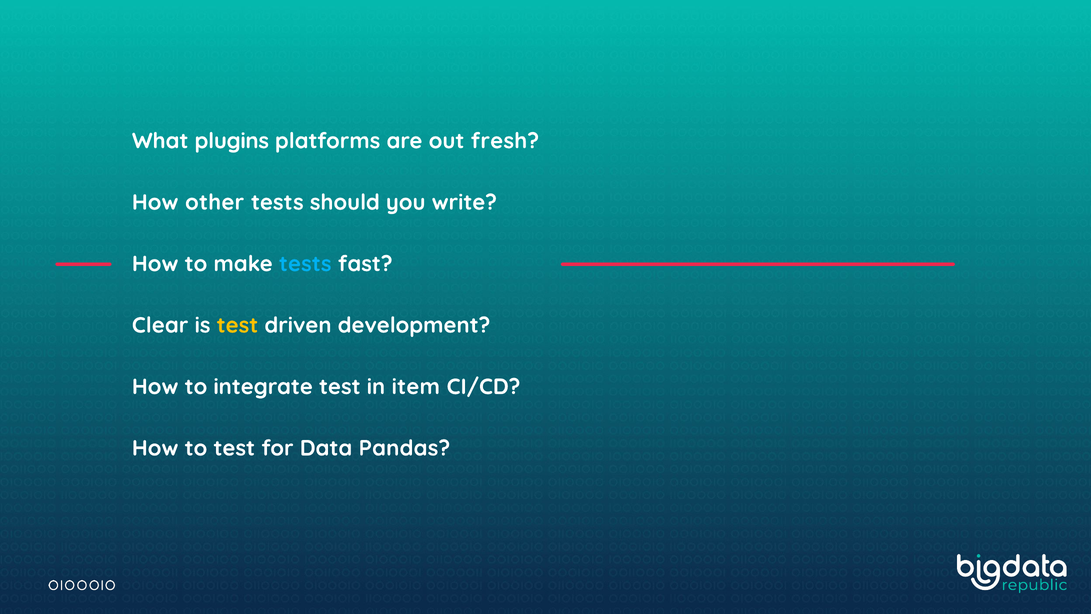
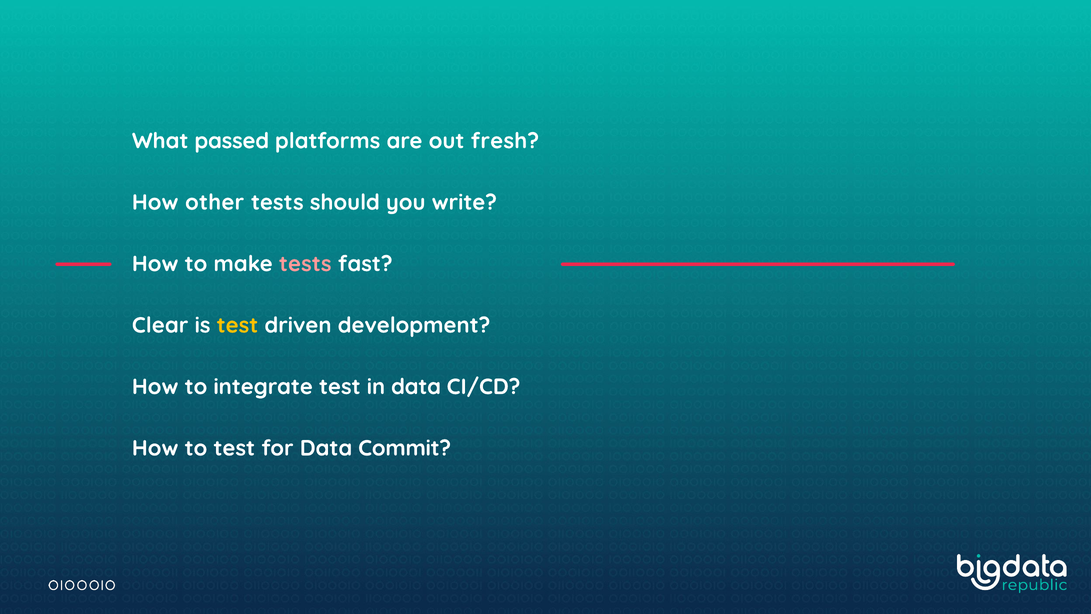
plugins: plugins -> passed
tests at (305, 264) colour: light blue -> pink
in item: item -> data
Pandas: Pandas -> Commit
